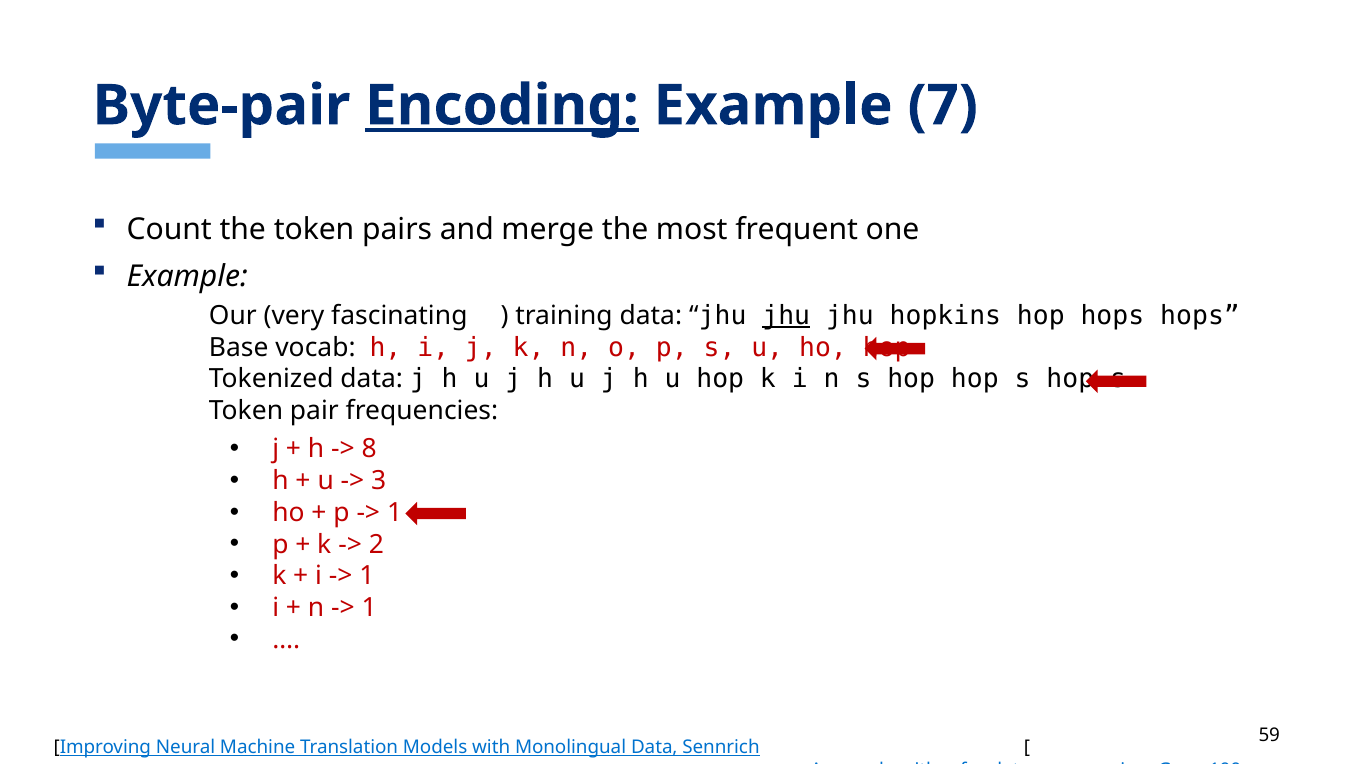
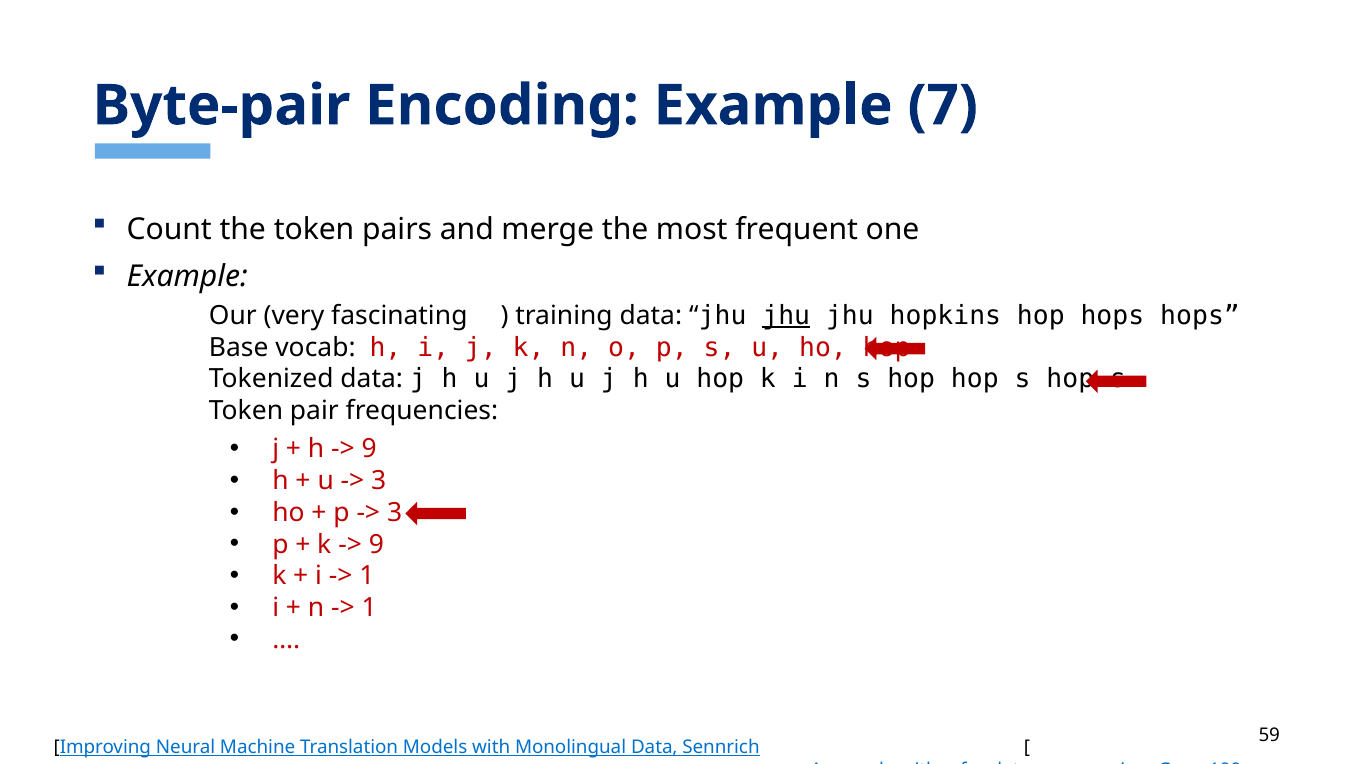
Encoding underline: present -> none
8 at (369, 449): 8 -> 9
1 at (395, 512): 1 -> 3
2 at (376, 544): 2 -> 9
